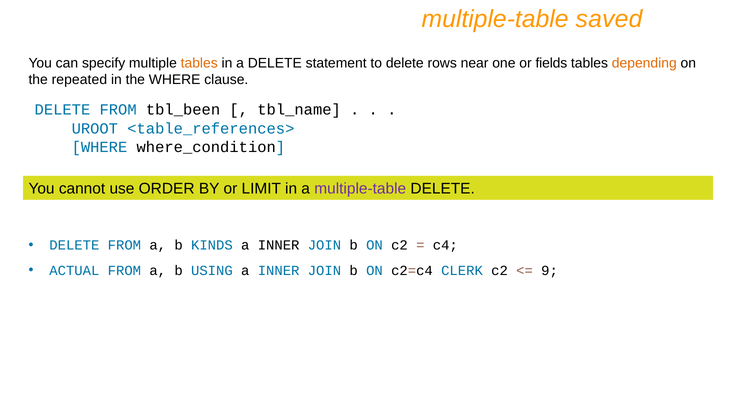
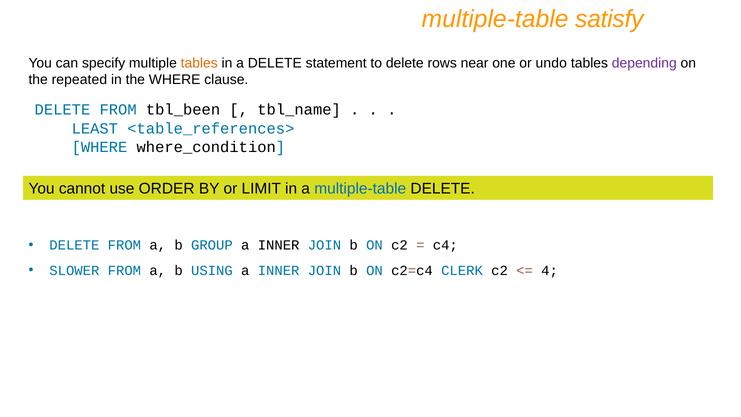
saved: saved -> satisfy
fields: fields -> undo
depending colour: orange -> purple
UROOT: UROOT -> LEAST
multiple-table at (360, 189) colour: purple -> blue
KINDS: KINDS -> GROUP
ACTUAL: ACTUAL -> SLOWER
9: 9 -> 4
